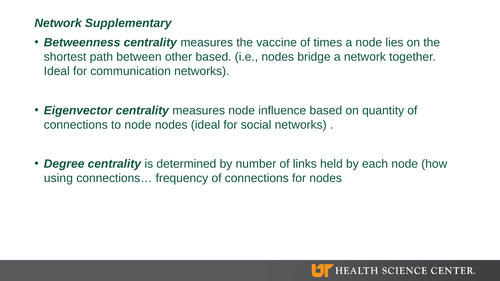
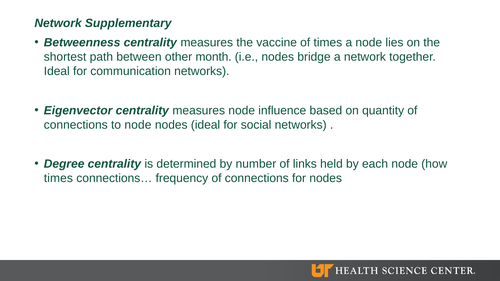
other based: based -> month
using at (58, 178): using -> times
